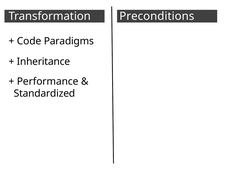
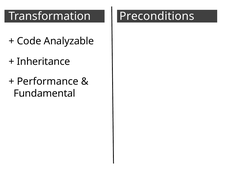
Paradigms: Paradigms -> Analyzable
Standardized: Standardized -> Fundamental
